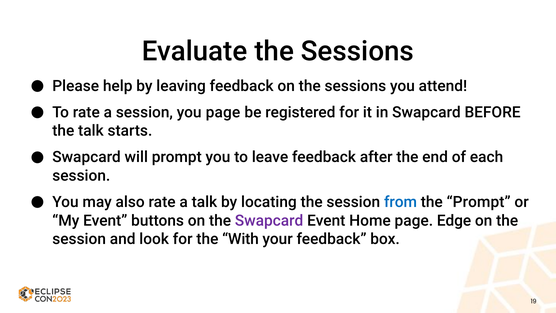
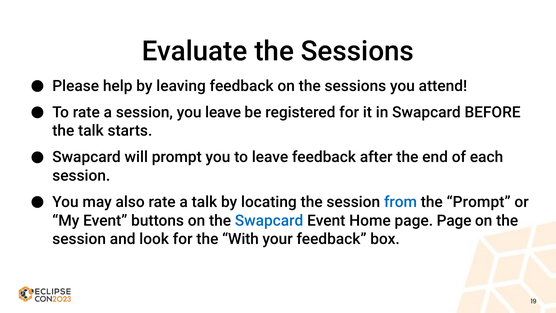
you page: page -> leave
Swapcard at (269, 220) colour: purple -> blue
page Edge: Edge -> Page
